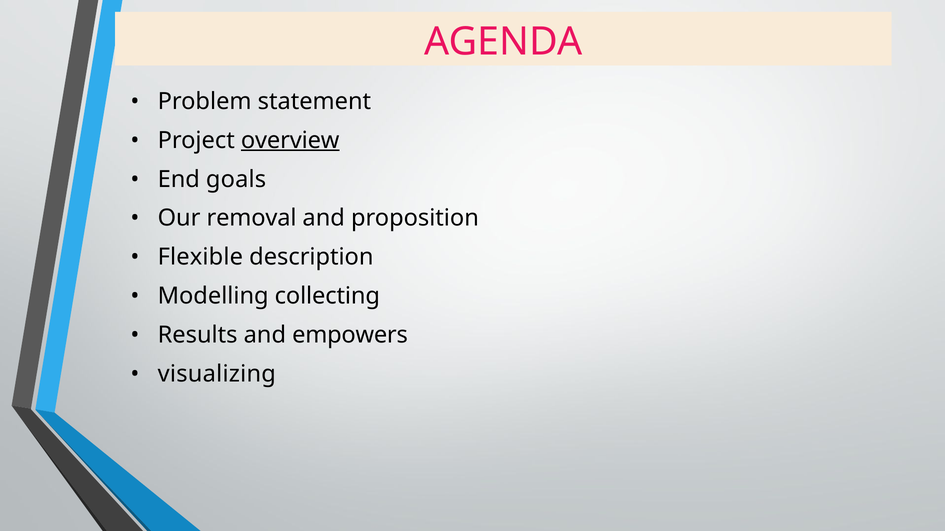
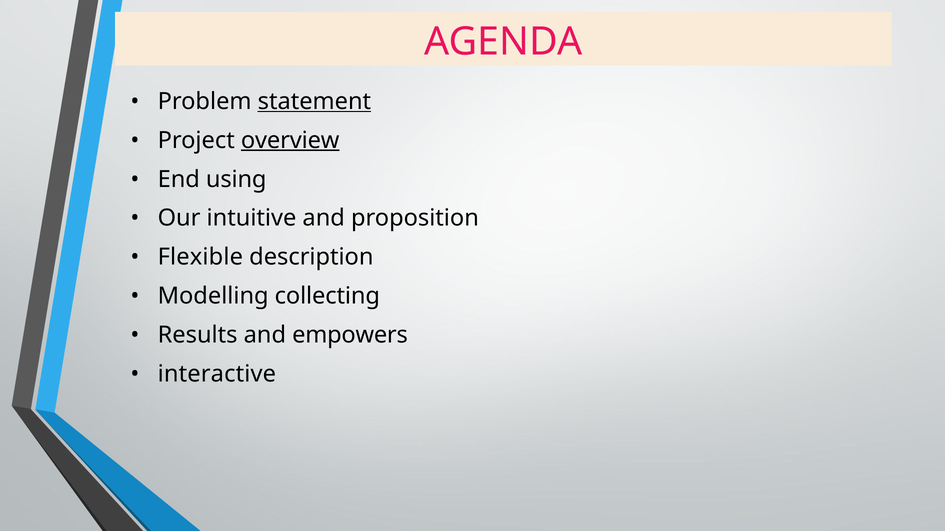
statement underline: none -> present
goals: goals -> using
removal: removal -> intuitive
visualizing: visualizing -> interactive
